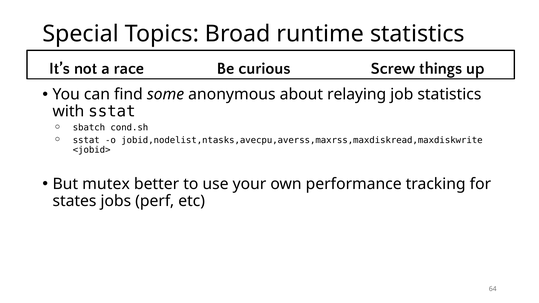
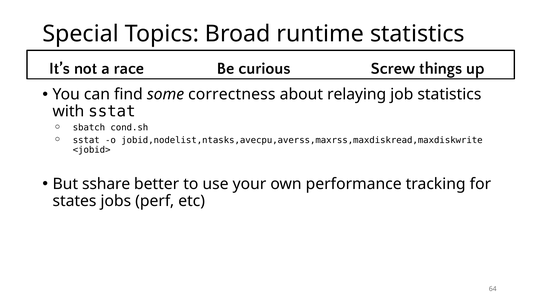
anonymous: anonymous -> correctness
mutex: mutex -> sshare
